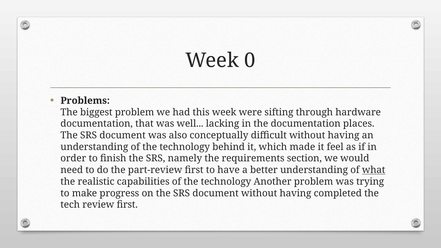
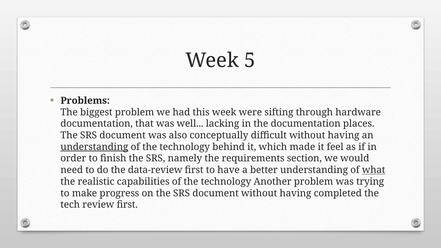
0: 0 -> 5
understanding at (94, 147) underline: none -> present
part-review: part-review -> data-review
